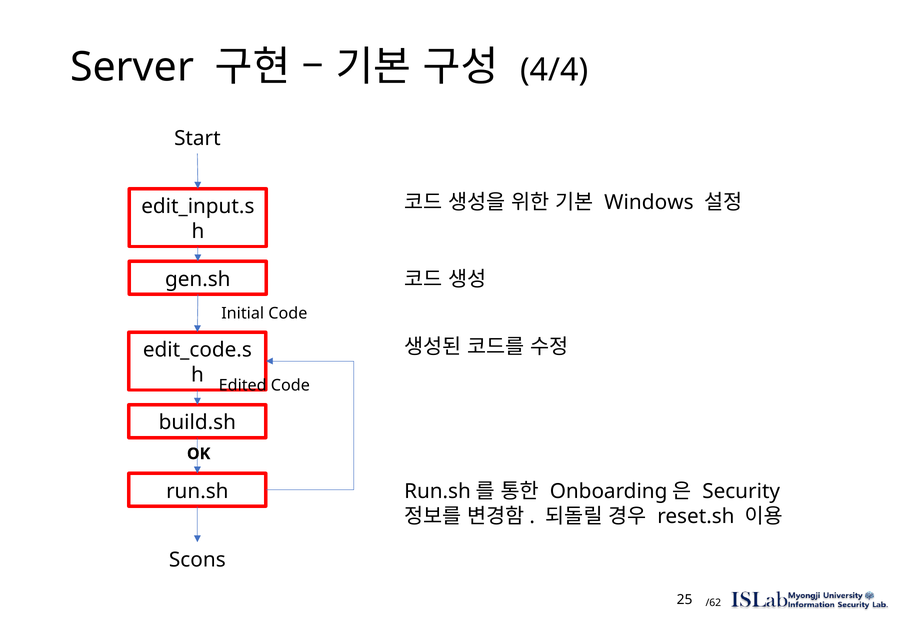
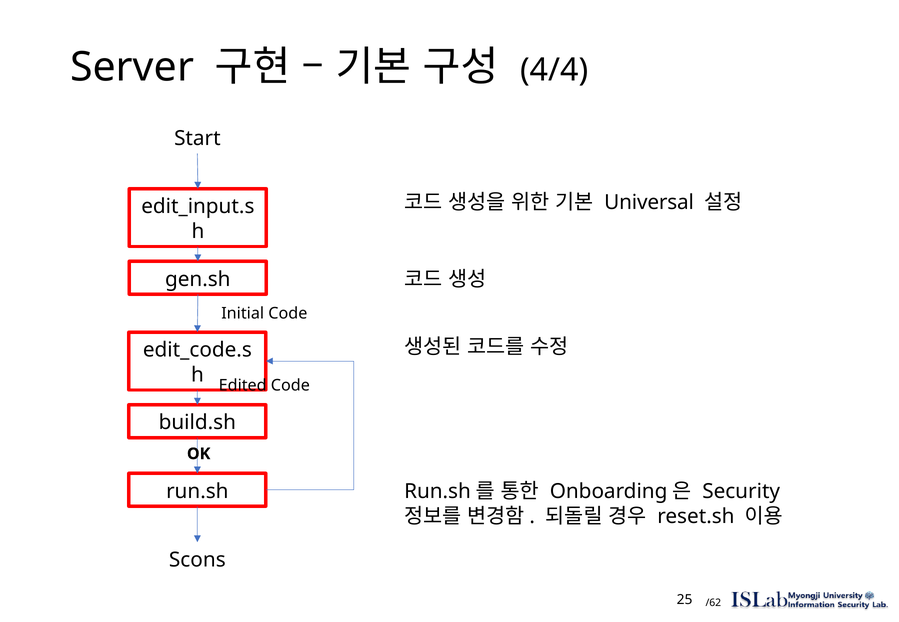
Windows: Windows -> Universal
